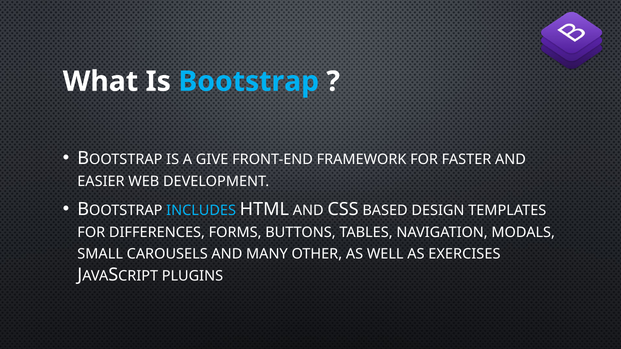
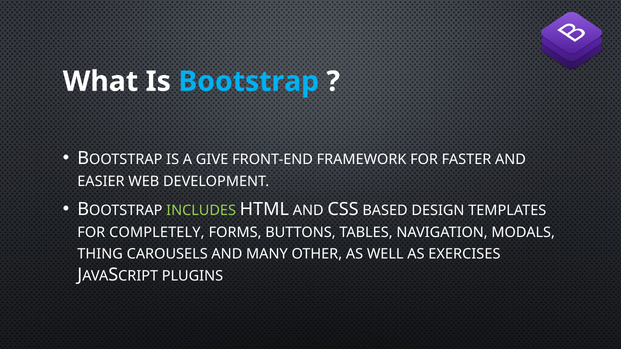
INCLUDES colour: light blue -> light green
DIFFERENCES: DIFFERENCES -> COMPLETELY
SMALL: SMALL -> THING
